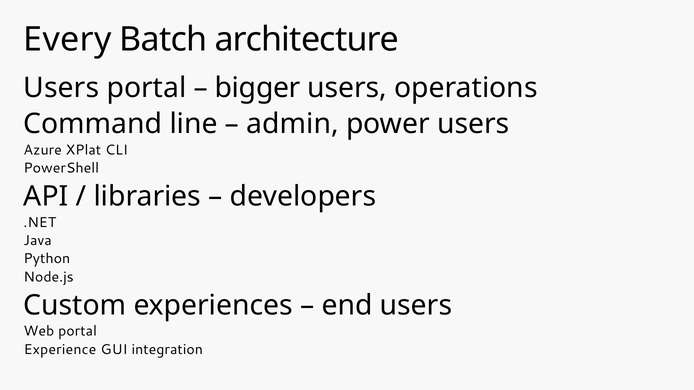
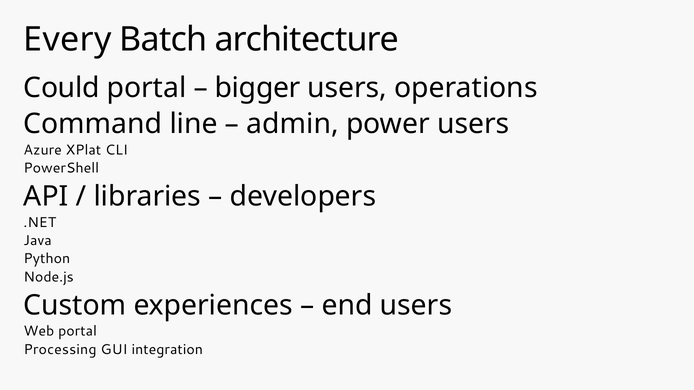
Users at (61, 88): Users -> Could
Experience: Experience -> Processing
